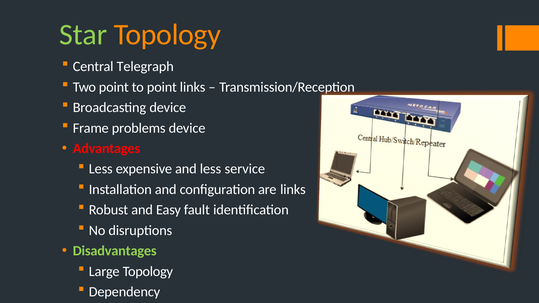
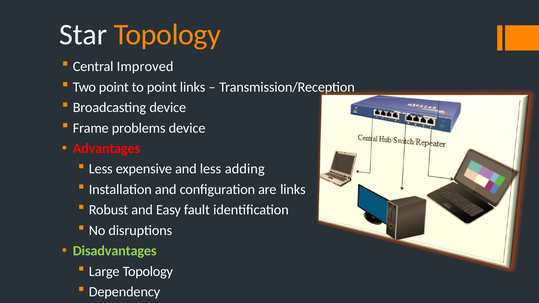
Star colour: light green -> white
Telegraph: Telegraph -> Improved
service: service -> adding
